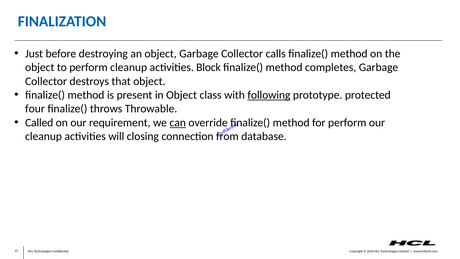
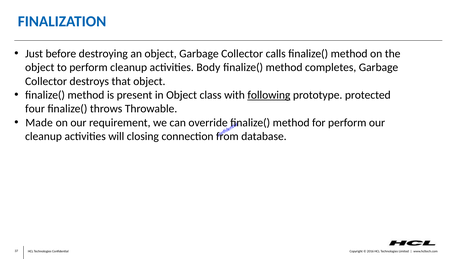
Block: Block -> Body
Called: Called -> Made
can underline: present -> none
